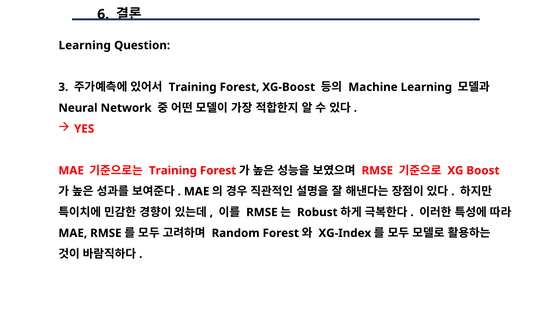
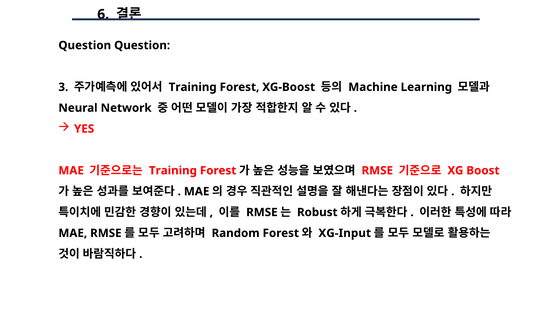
Learning at (85, 45): Learning -> Question
XG-Index: XG-Index -> XG-Input
